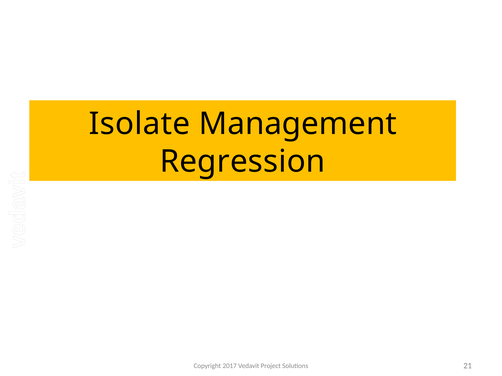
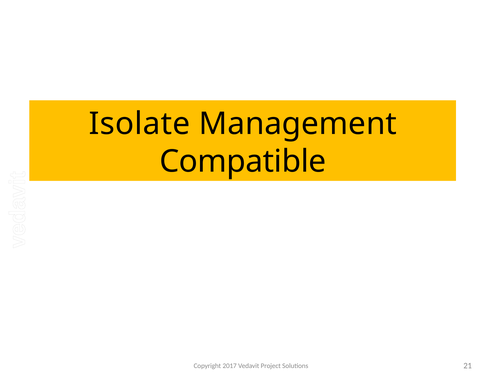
Regression: Regression -> Compatible
